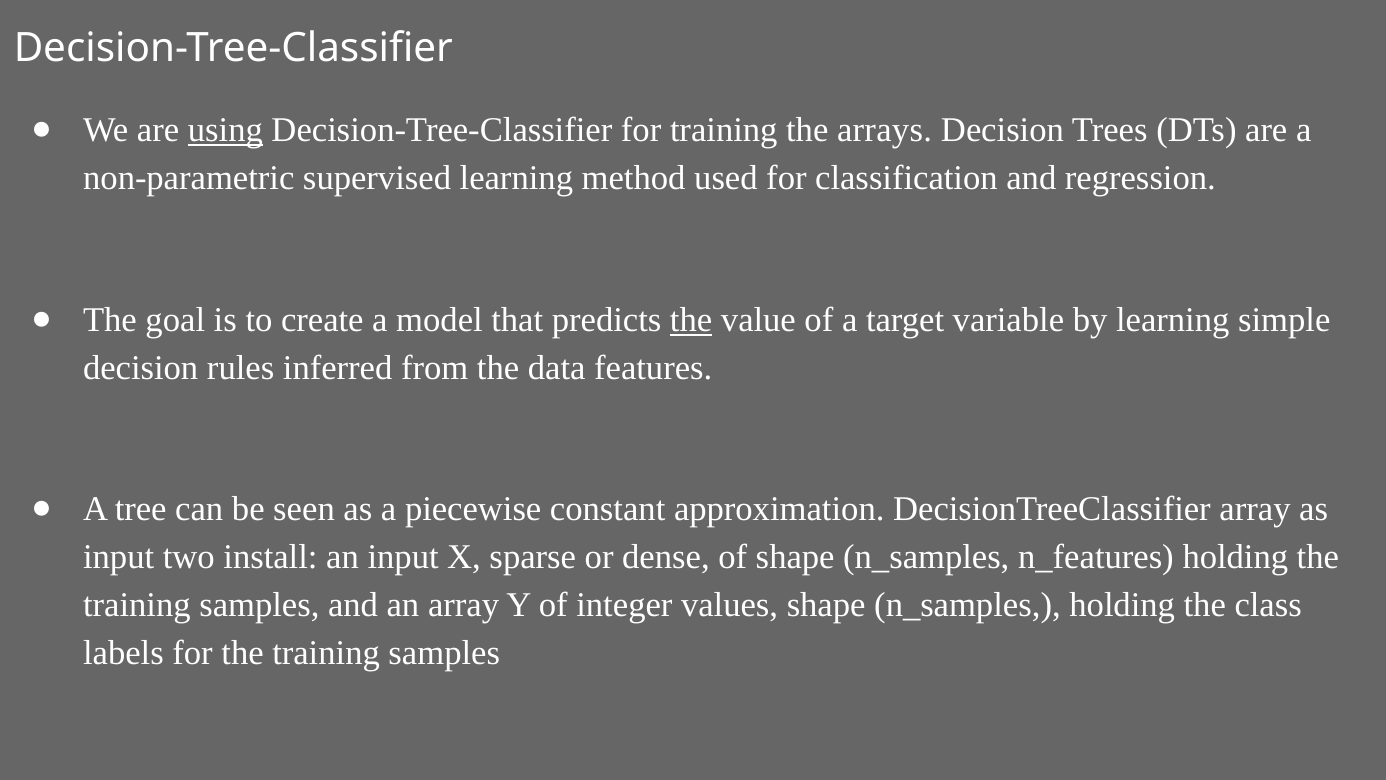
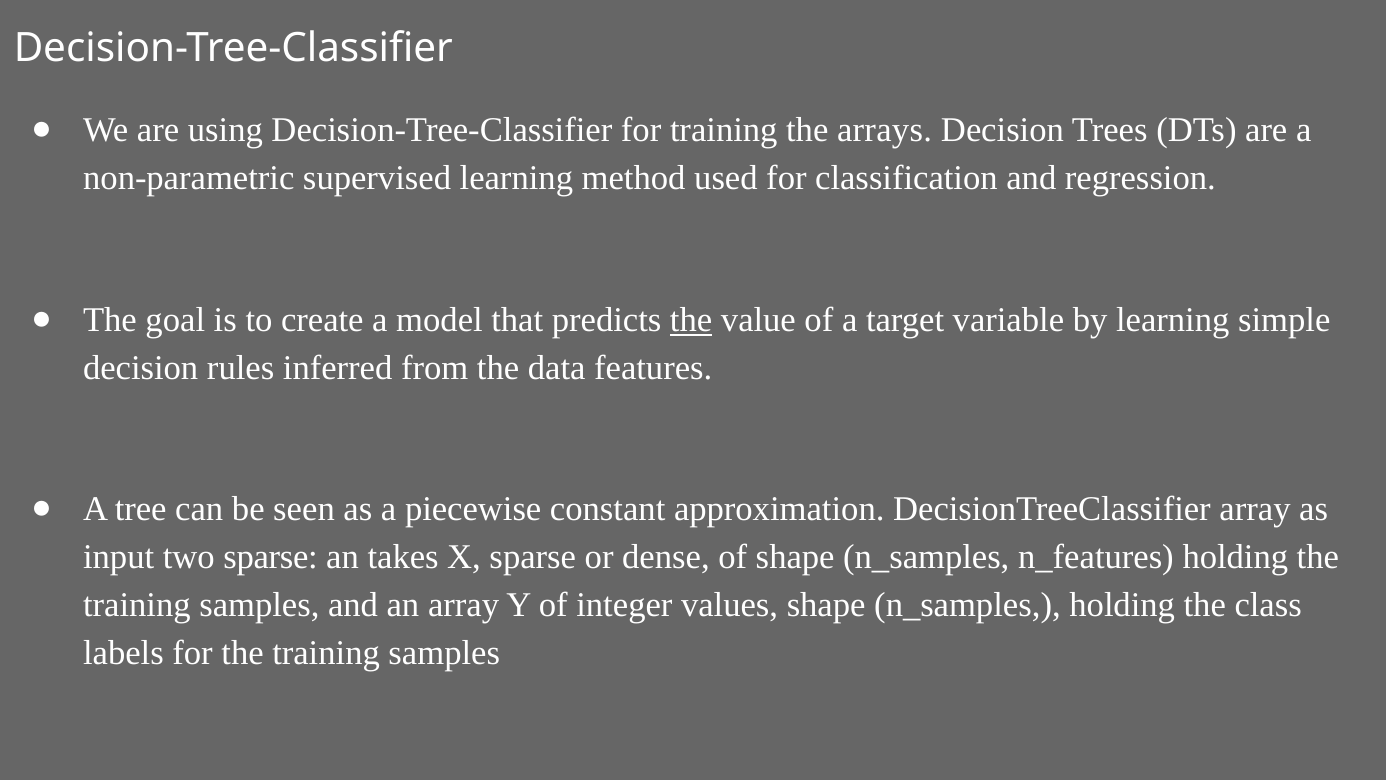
using underline: present -> none
two install: install -> sparse
an input: input -> takes
